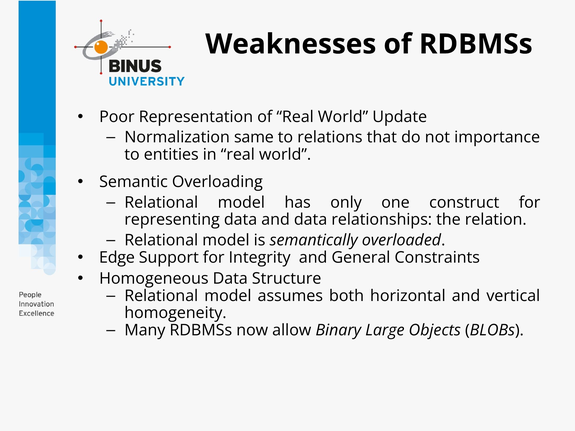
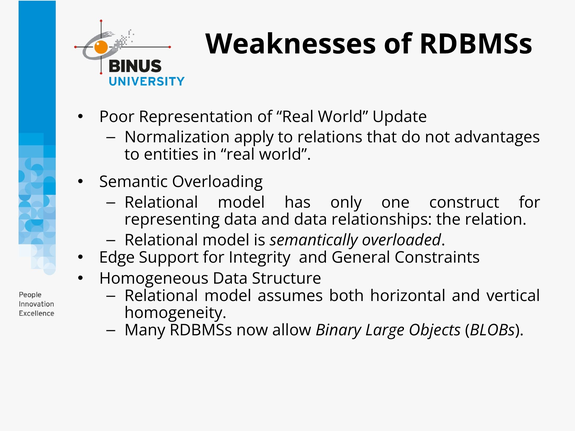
same: same -> apply
importance: importance -> advantages
